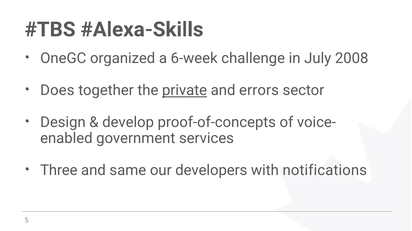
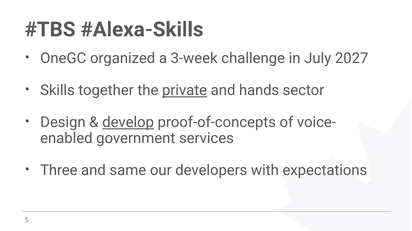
6-week: 6-week -> 3-week
2008: 2008 -> 2027
Does: Does -> Skills
errors: errors -> hands
develop underline: none -> present
notifications: notifications -> expectations
